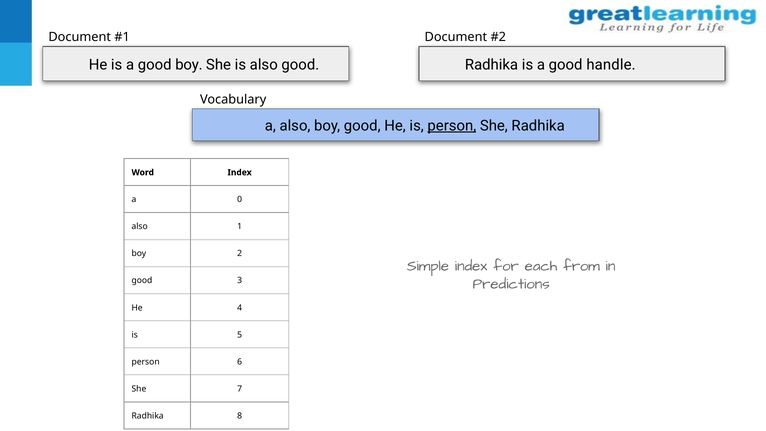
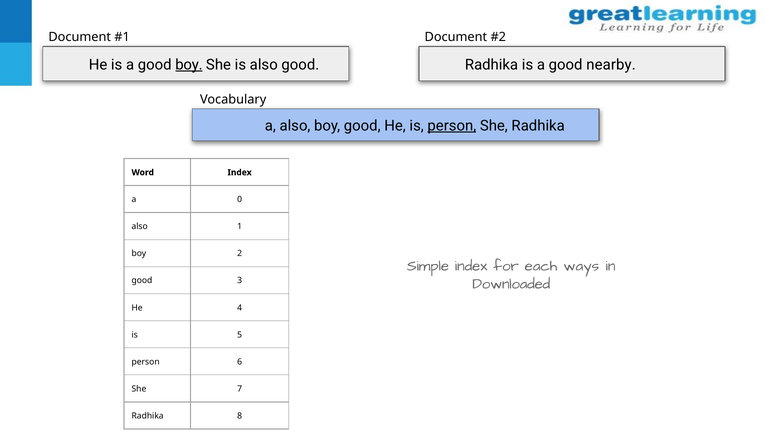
boy at (189, 65) underline: none -> present
handle: handle -> nearby
from: from -> ways
Predictions: Predictions -> Downloaded
